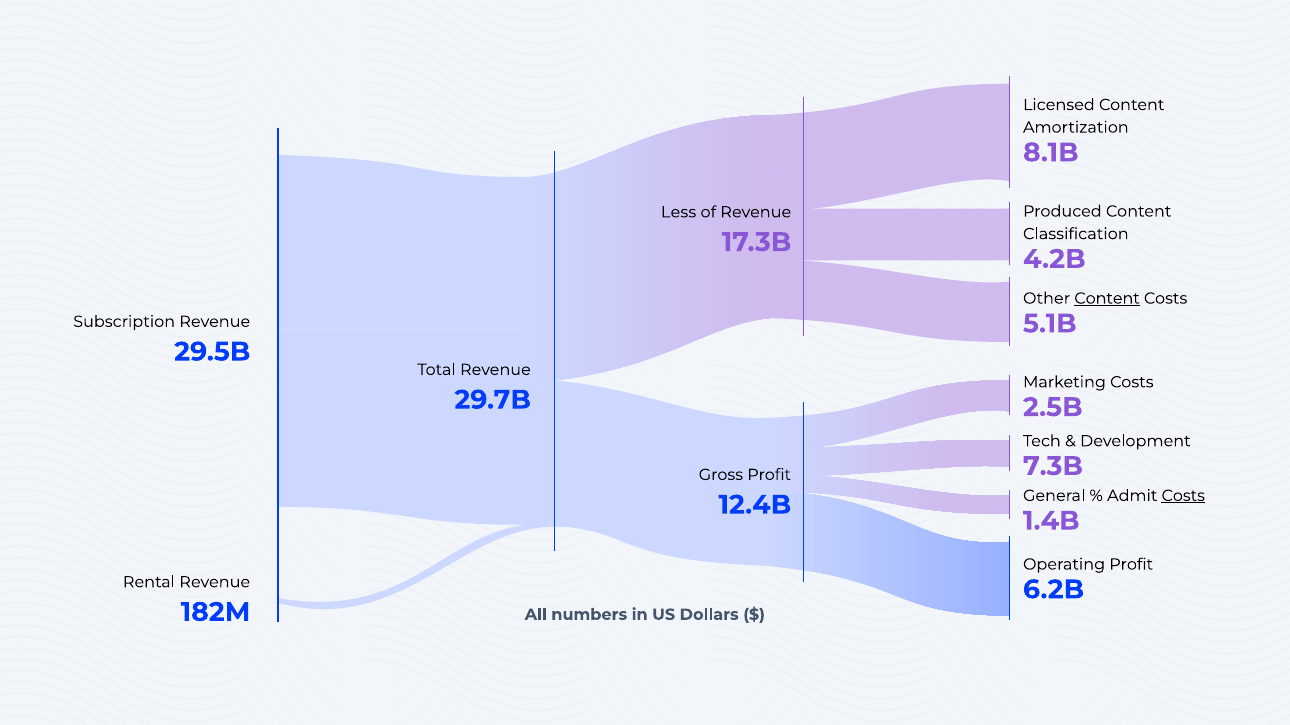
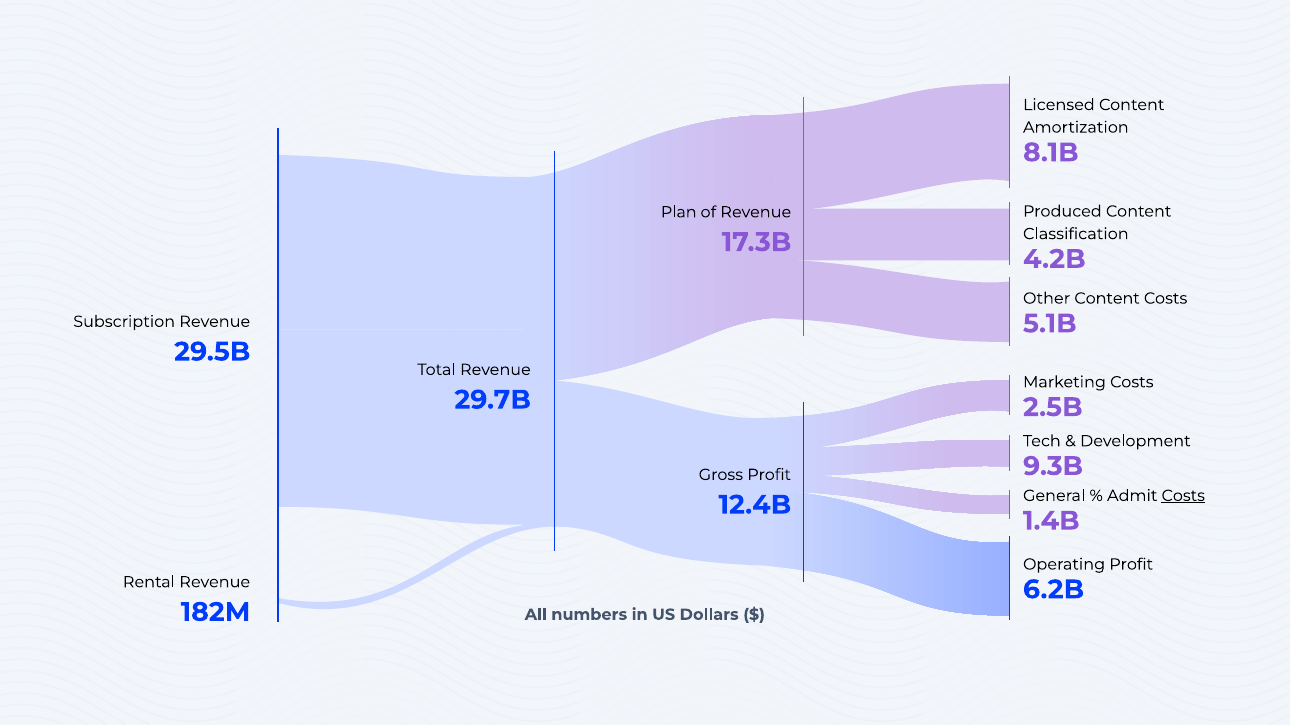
Less: Less -> Plan
Content at (1107, 299) underline: present -> none
7.3B: 7.3B -> 9.3B
